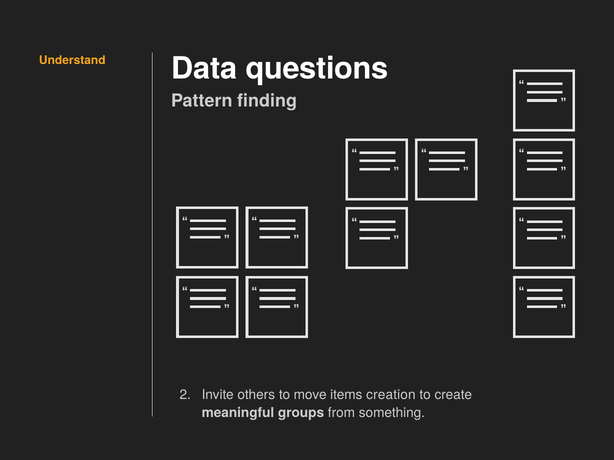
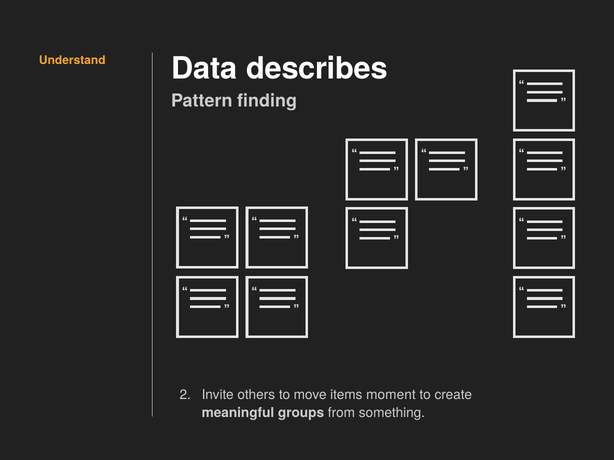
questions: questions -> describes
creation: creation -> moment
